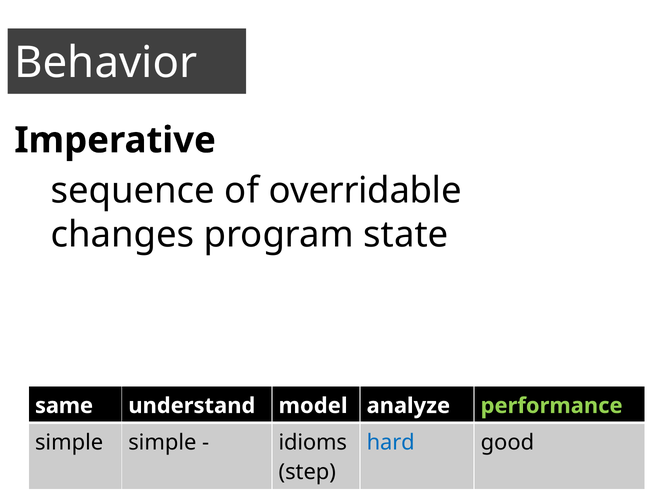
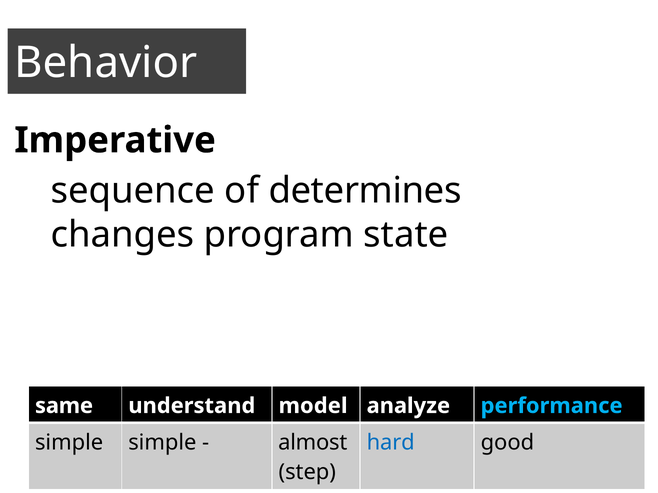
overridable: overridable -> determines
performance colour: light green -> light blue
idioms: idioms -> almost
